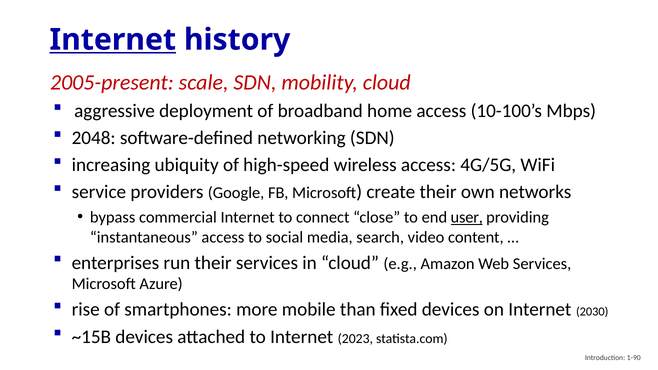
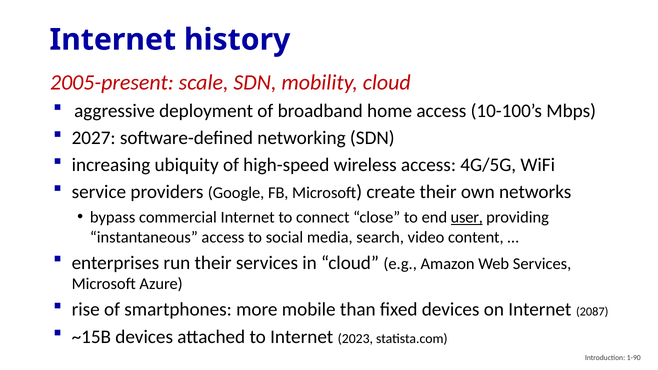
Internet at (113, 40) underline: present -> none
2048: 2048 -> 2027
2030: 2030 -> 2087
